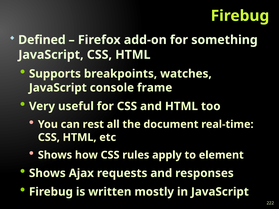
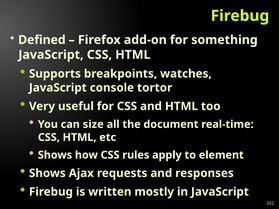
frame: frame -> tortor
rest: rest -> size
